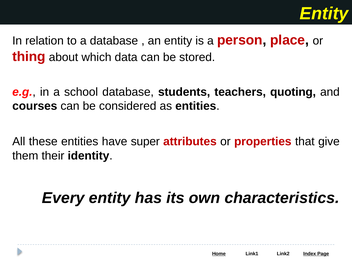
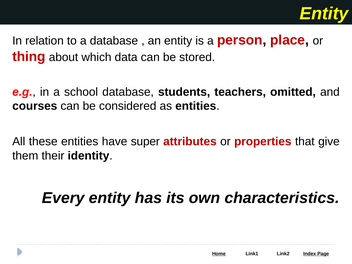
quoting: quoting -> omitted
